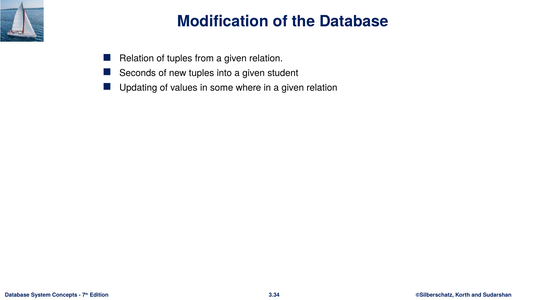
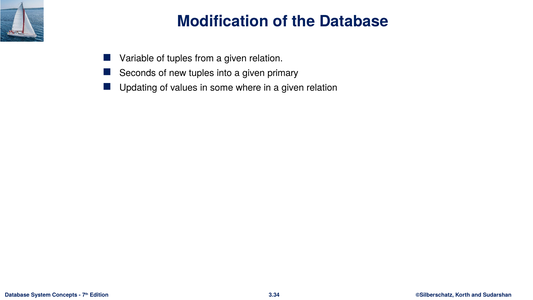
Relation at (137, 58): Relation -> Variable
student: student -> primary
